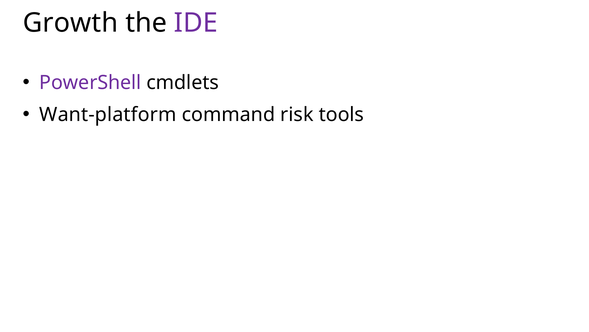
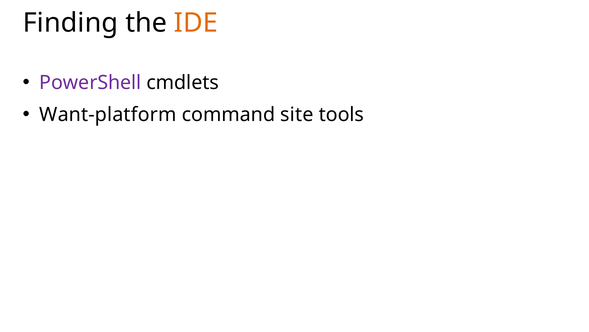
Growth: Growth -> Finding
IDE colour: purple -> orange
risk: risk -> site
